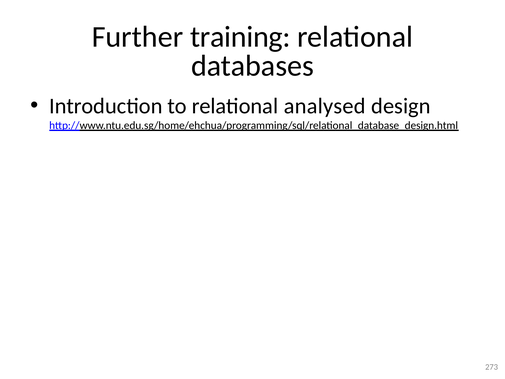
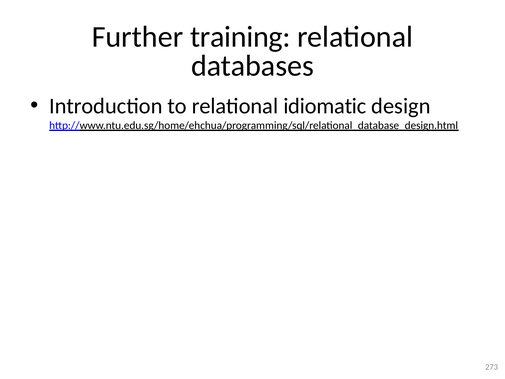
analysed: analysed -> idiomatic
